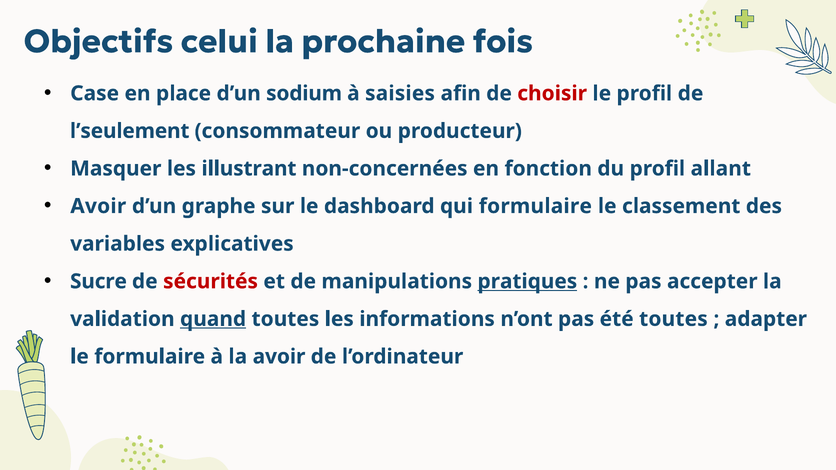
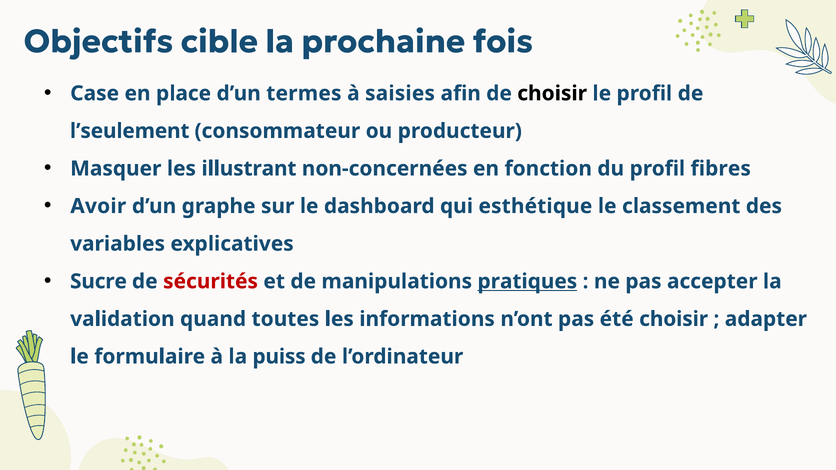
celui: celui -> cible
sodium: sodium -> termes
choisir at (552, 93) colour: red -> black
allant: allant -> fibres
qui formulaire: formulaire -> esthétique
quand underline: present -> none
été toutes: toutes -> choisir
la avoir: avoir -> puiss
